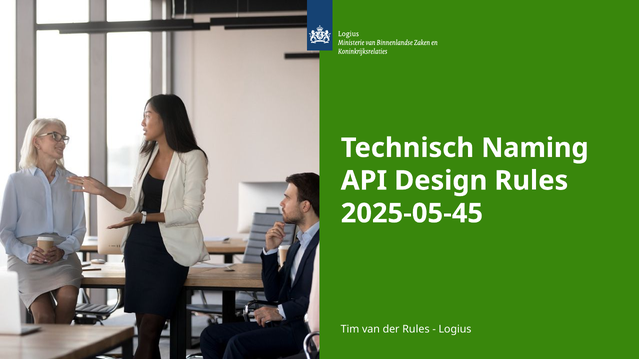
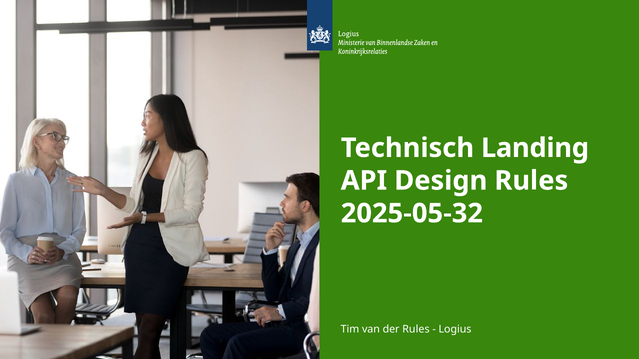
Naming: Naming -> Landing
2025-05-45: 2025-05-45 -> 2025-05-32
